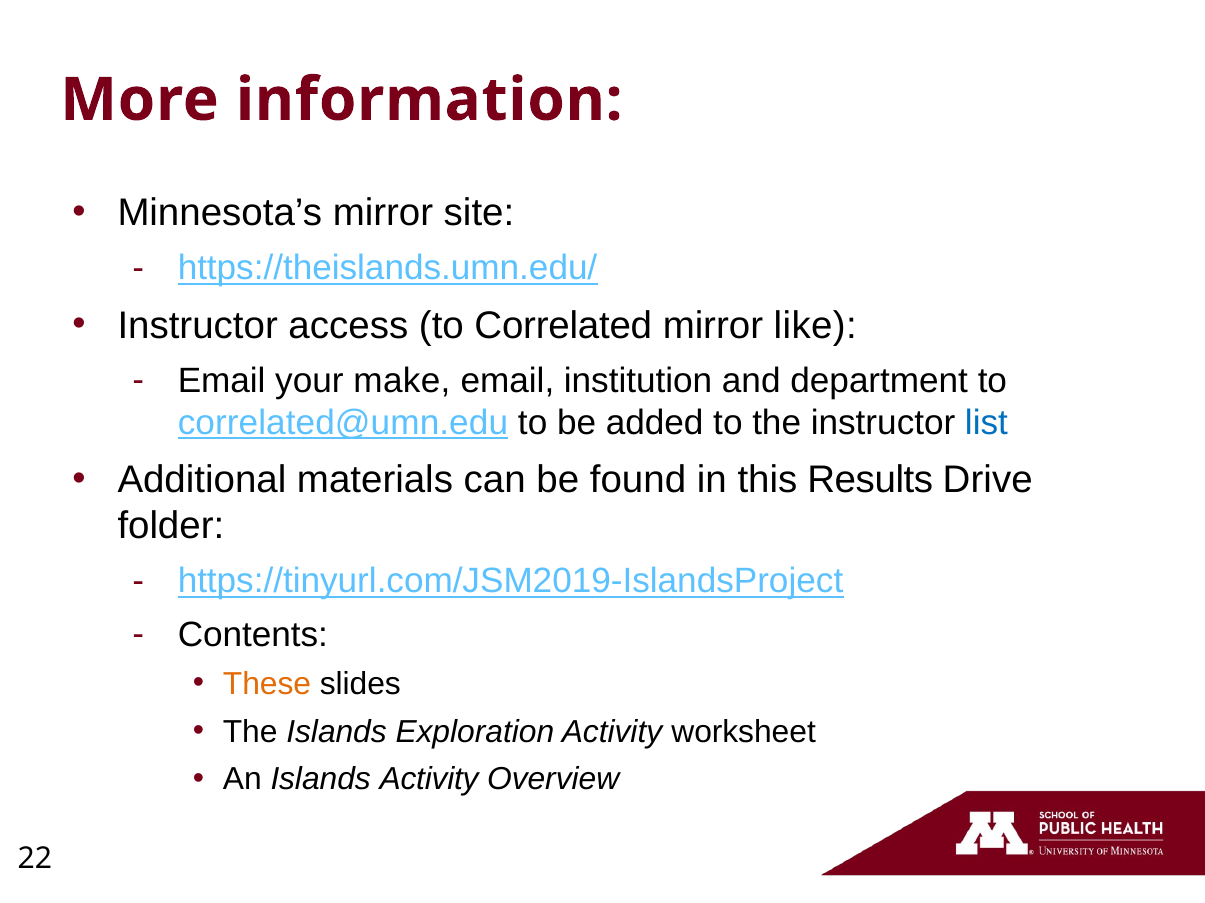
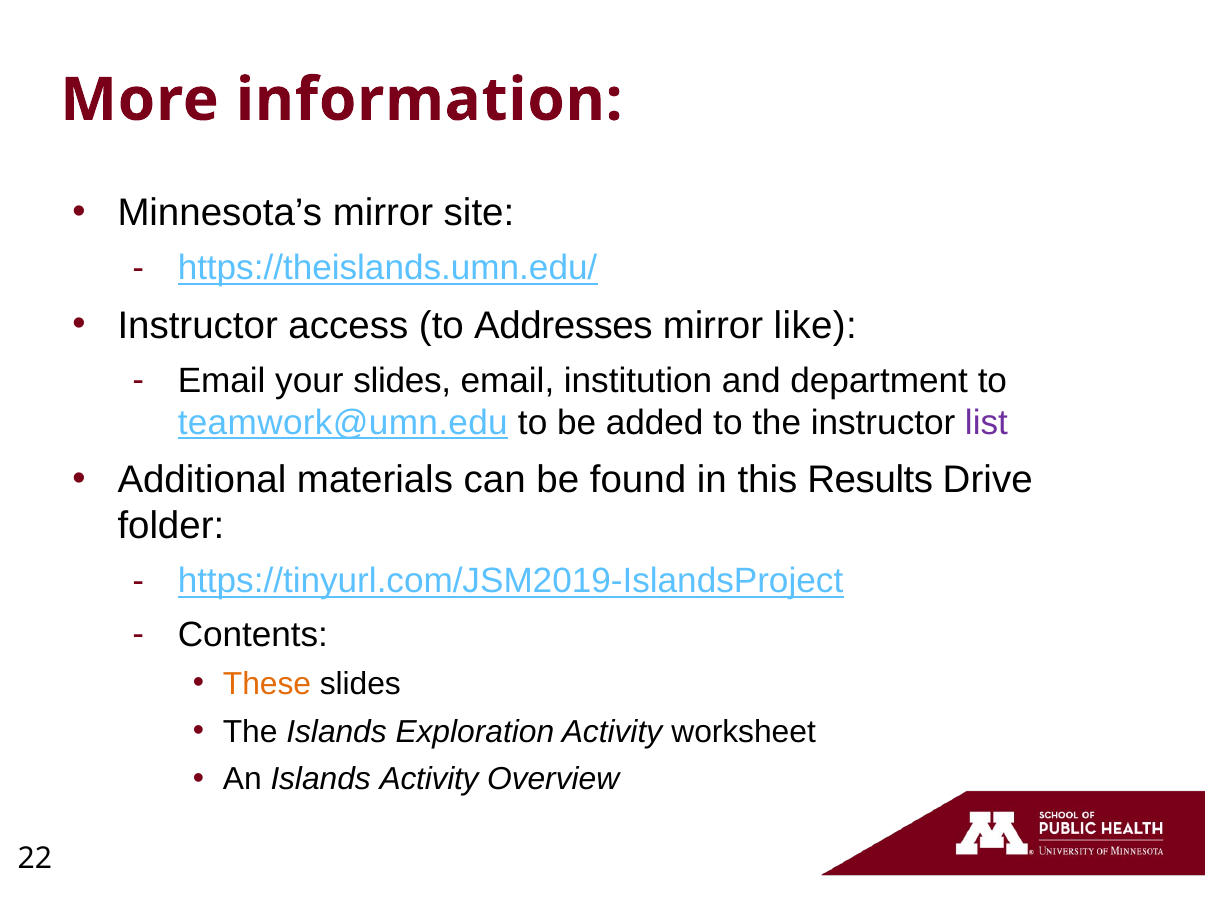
Correlated: Correlated -> Addresses
your make: make -> slides
correlated@umn.edu: correlated@umn.edu -> teamwork@umn.edu
list colour: blue -> purple
